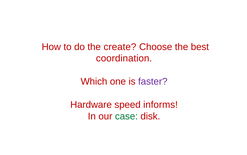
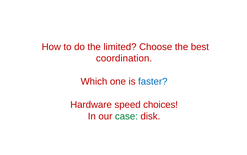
create: create -> limited
faster colour: purple -> blue
informs: informs -> choices
